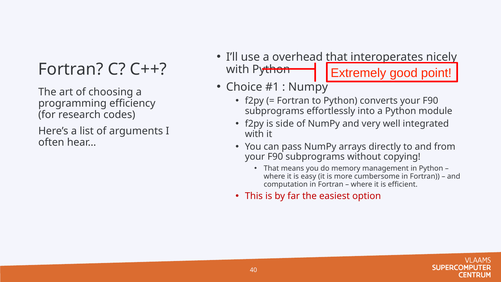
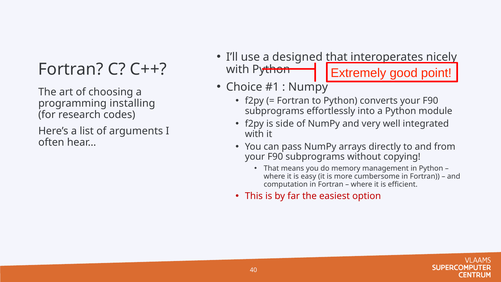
overhead: overhead -> designed
efficiency: efficiency -> installing
